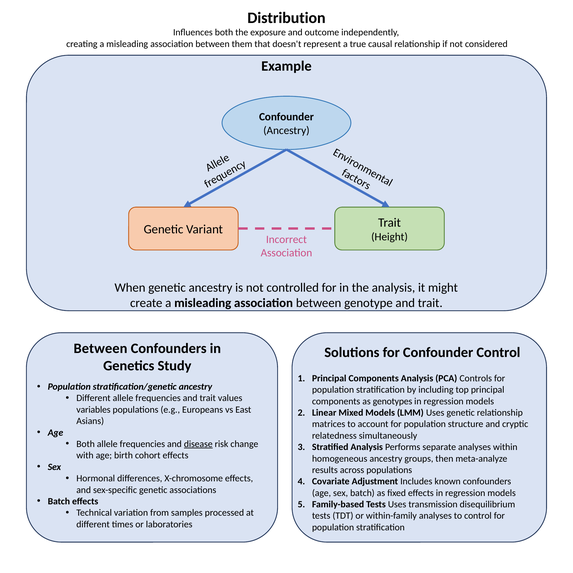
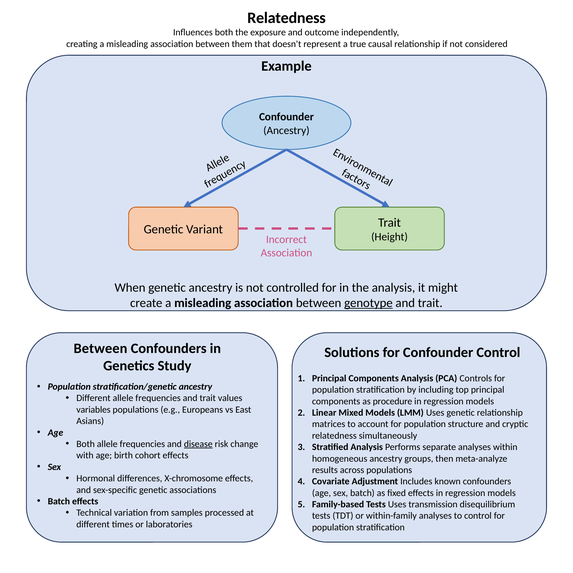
Distribution at (286, 18): Distribution -> Relatedness
genotype underline: none -> present
genotypes: genotypes -> procedure
